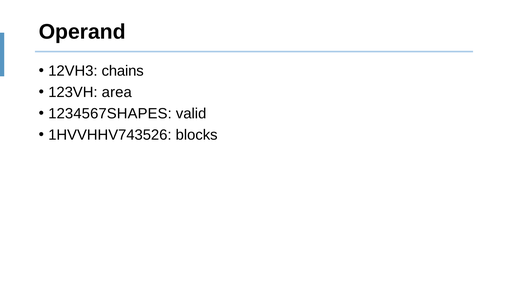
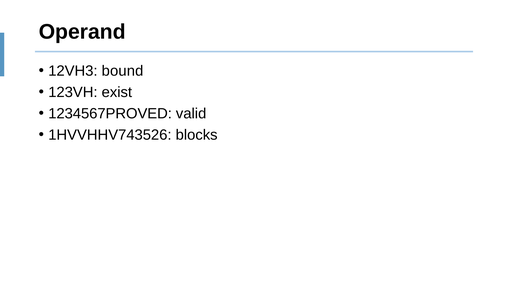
chains: chains -> bound
area: area -> exist
1234567SHAPES: 1234567SHAPES -> 1234567PROVED
